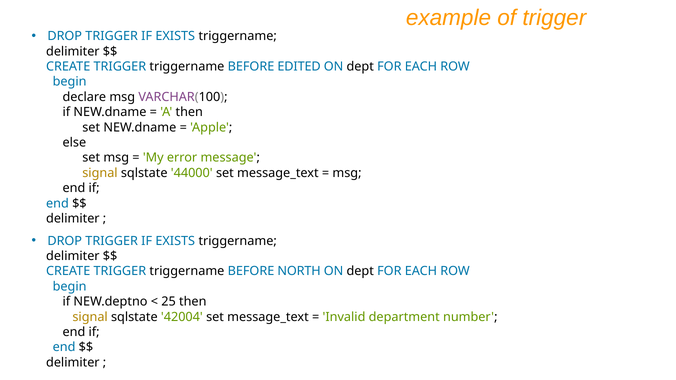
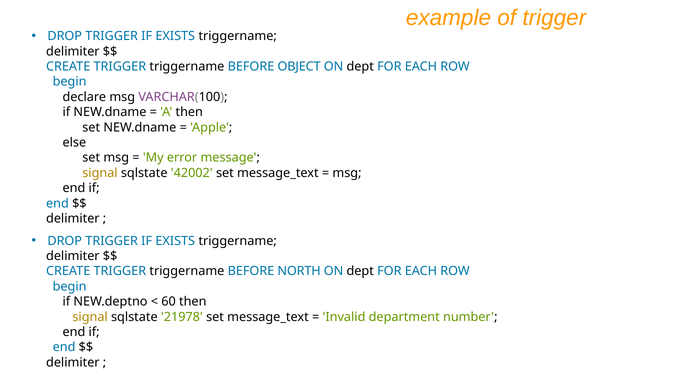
EDITED: EDITED -> OBJECT
44000: 44000 -> 42002
25: 25 -> 60
42004: 42004 -> 21978
